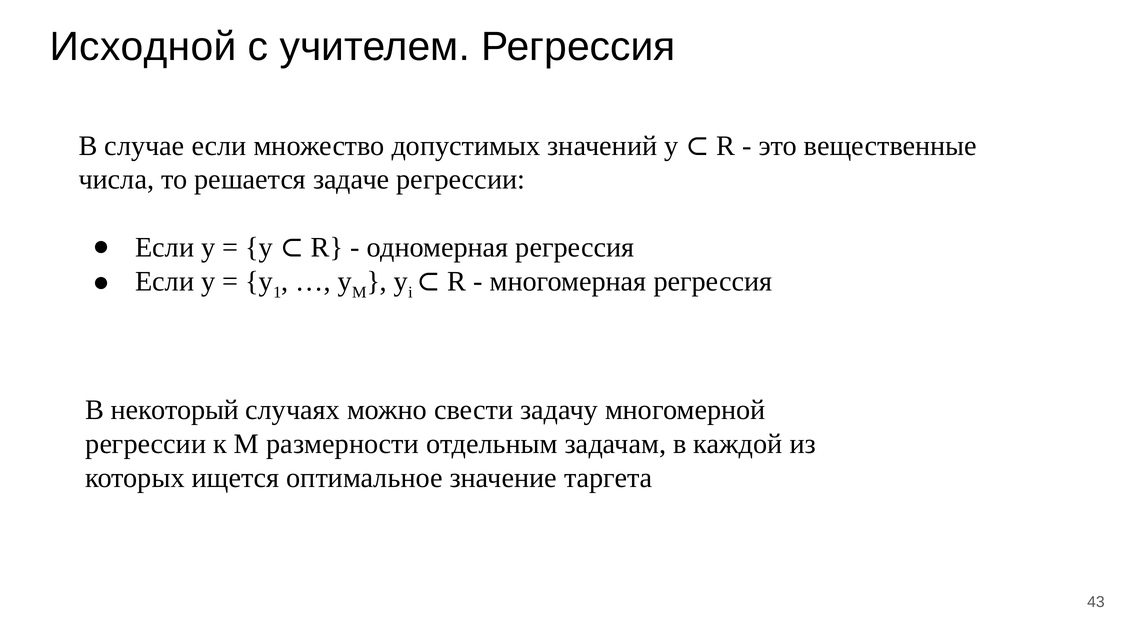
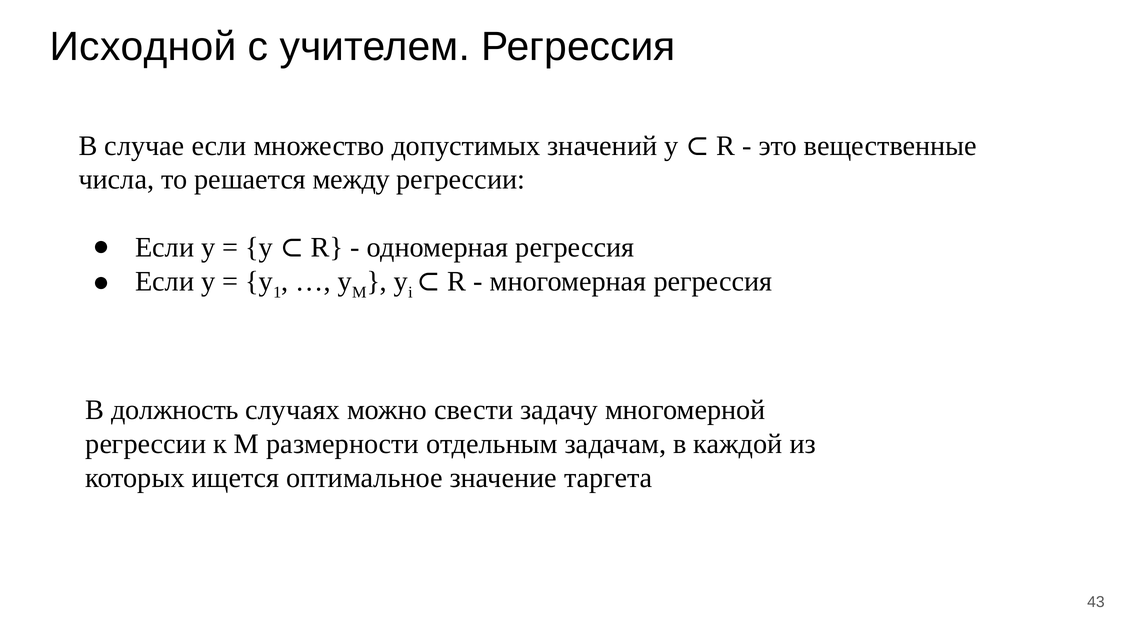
задаче: задаче -> между
некоторый: некоторый -> должность
